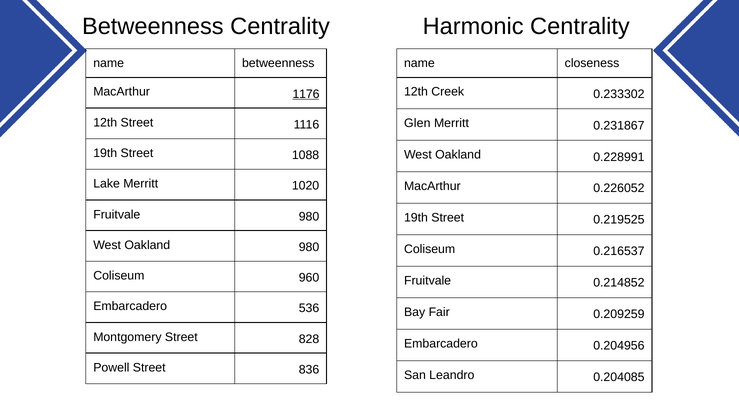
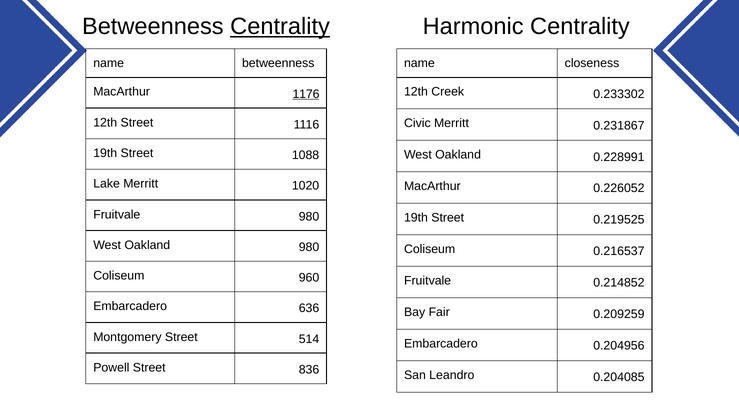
Centrality at (280, 27) underline: none -> present
Glen: Glen -> Civic
536: 536 -> 636
828: 828 -> 514
